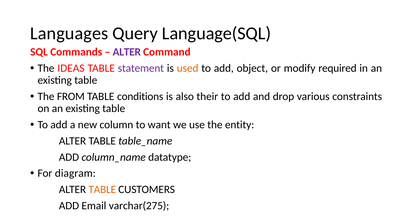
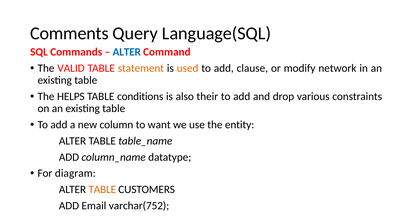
Languages: Languages -> Comments
ALTER at (127, 52) colour: purple -> blue
IDEAS: IDEAS -> VALID
statement colour: purple -> orange
object: object -> clause
required: required -> network
FROM: FROM -> HELPS
varchar(275: varchar(275 -> varchar(752
